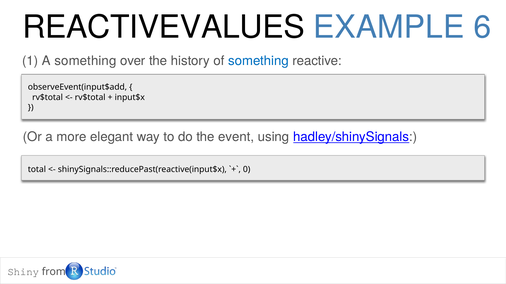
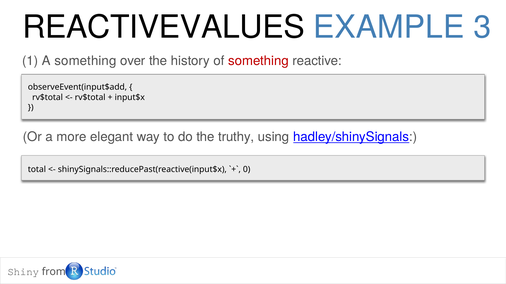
6: 6 -> 3
something at (259, 61) colour: blue -> red
event: event -> truthy
